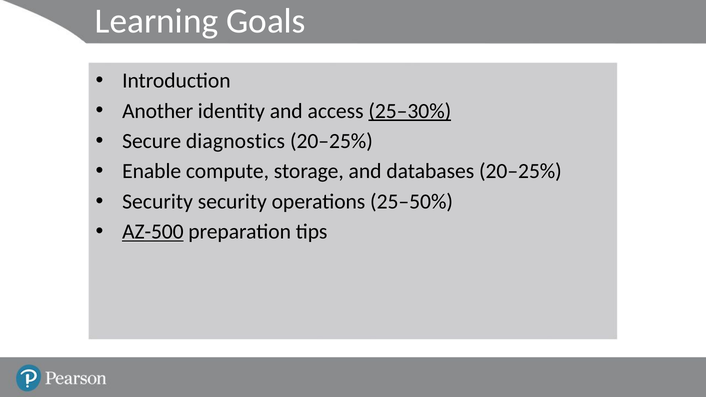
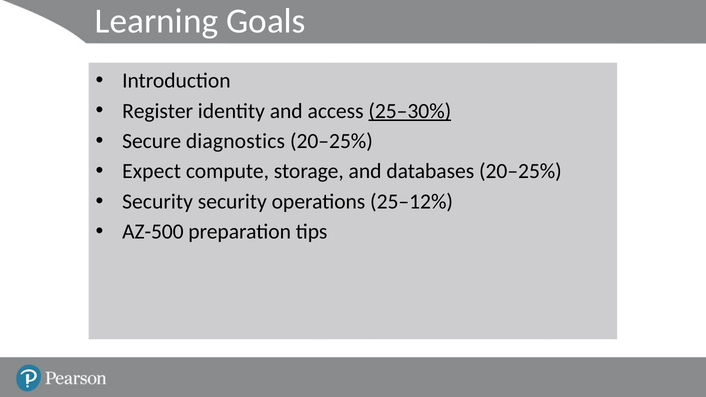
Another: Another -> Register
Enable: Enable -> Expect
25–50%: 25–50% -> 25–12%
AZ-500 underline: present -> none
